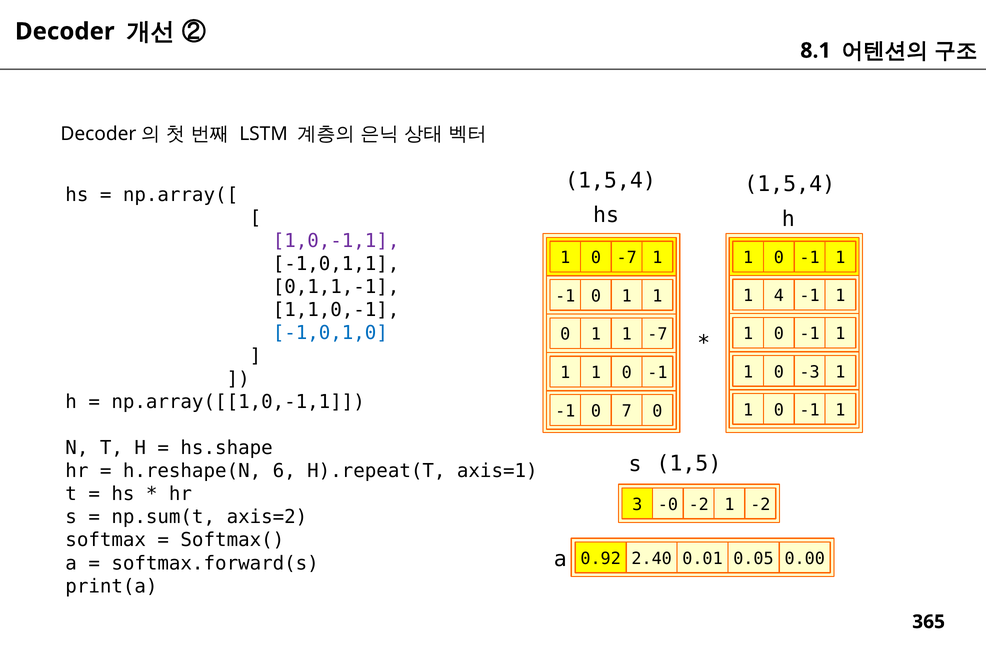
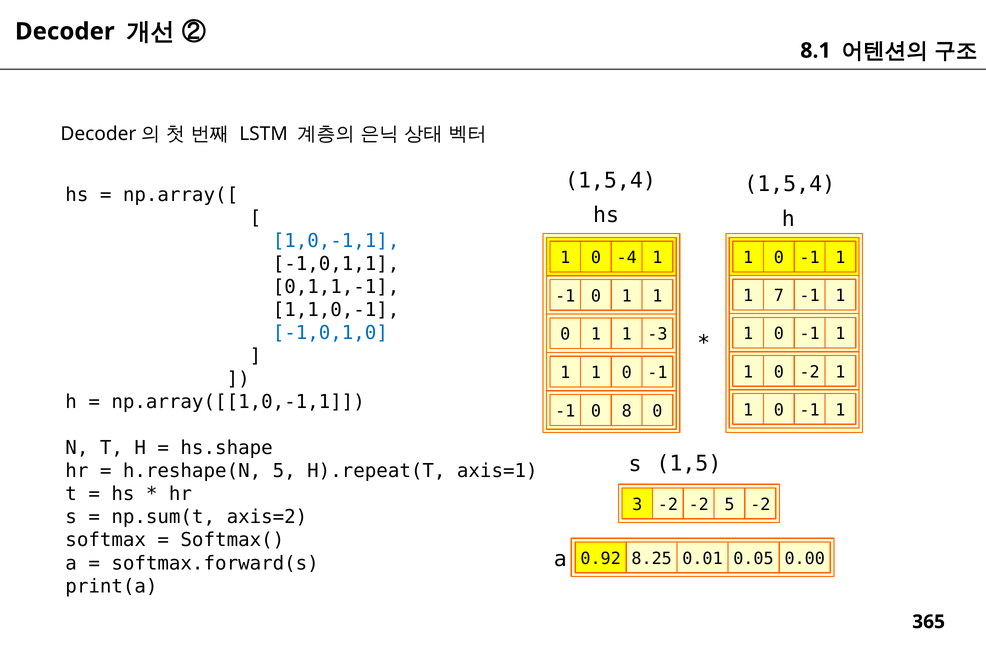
1,0,-1,1 colour: purple -> blue
0 -7: -7 -> -4
4: 4 -> 7
1 -7: -7 -> -3
0 -3: -3 -> -2
7: 7 -> 8
h.reshape(N 6: 6 -> 5
3 -0: -0 -> -2
-2 1: 1 -> 5
2.40: 2.40 -> 8.25
